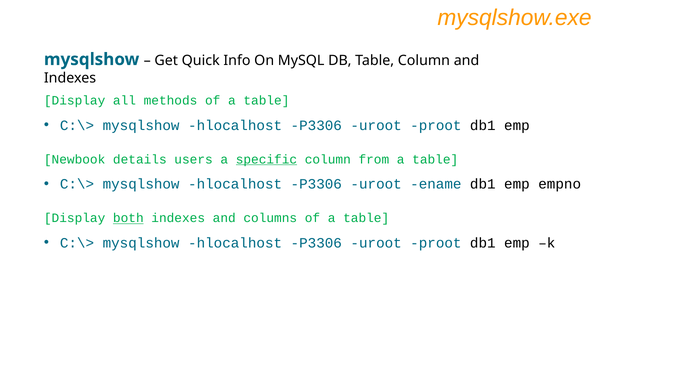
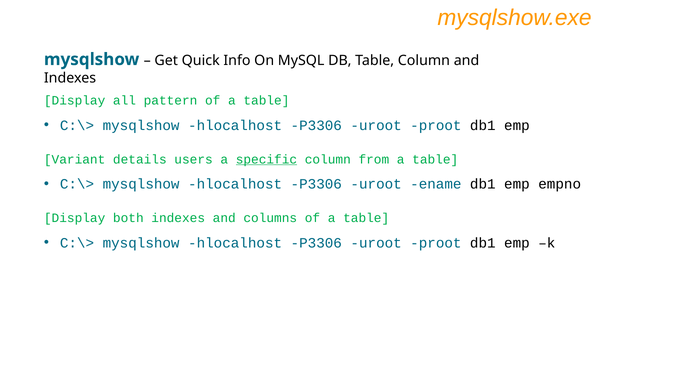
methods: methods -> pattern
Newbook: Newbook -> Variant
both underline: present -> none
